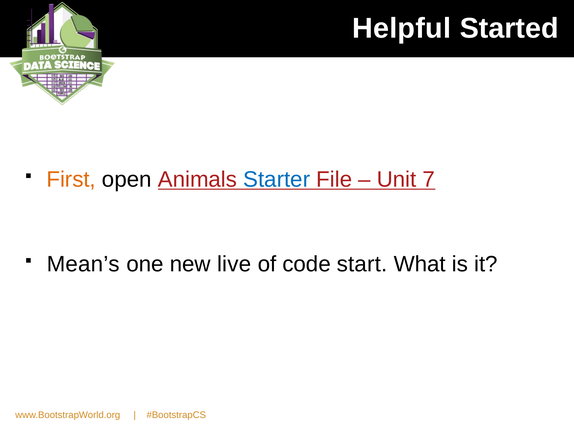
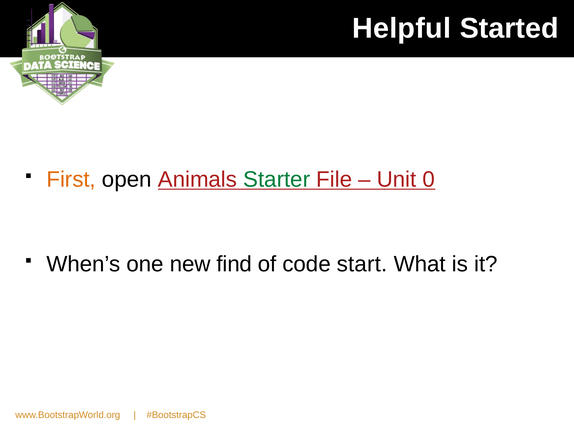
Starter colour: blue -> green
7: 7 -> 0
Mean’s: Mean’s -> When’s
live: live -> find
